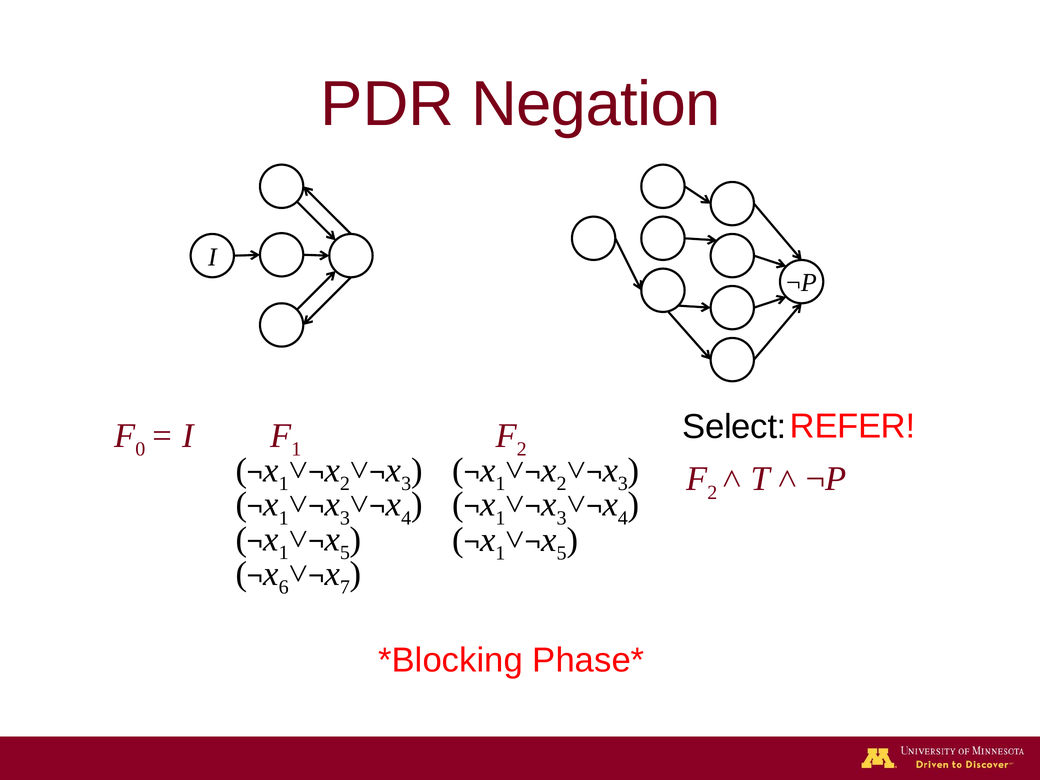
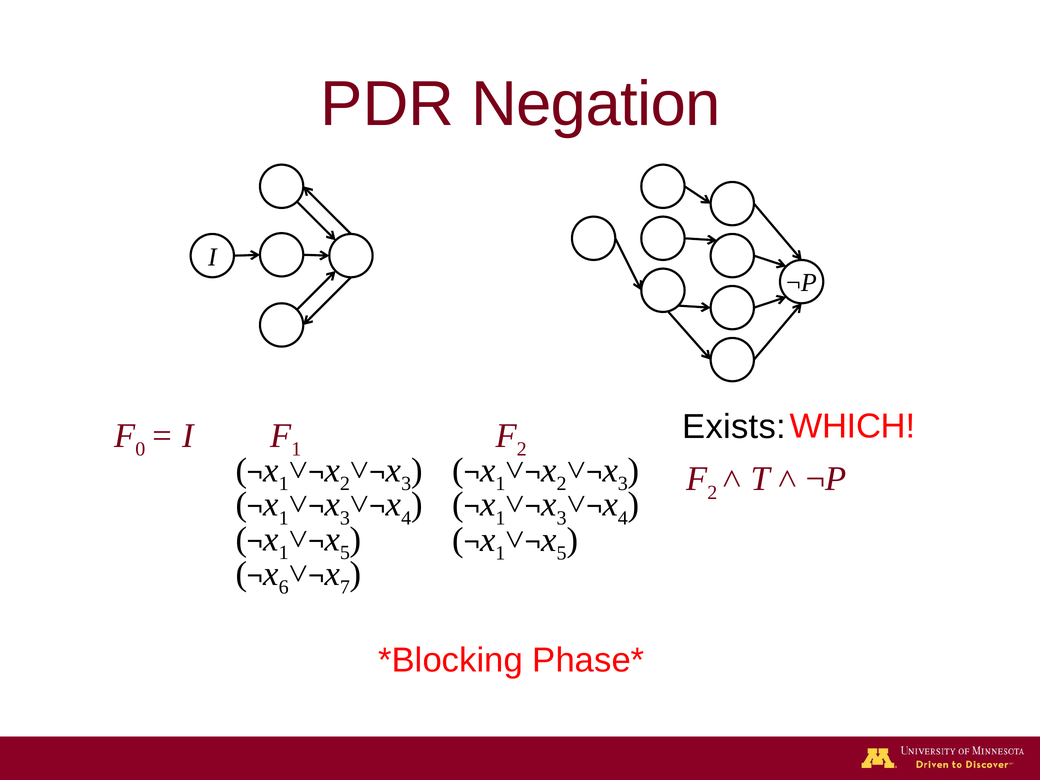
REFER: REFER -> WHICH
Select: Select -> Exists
